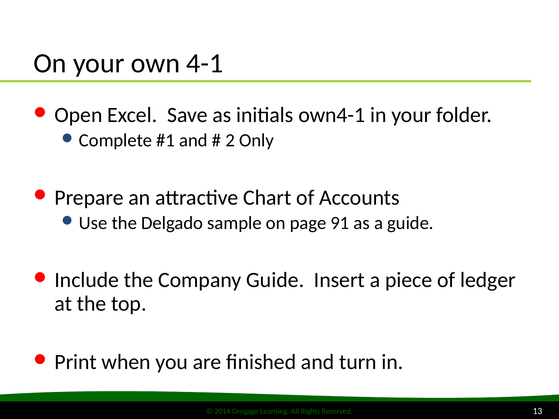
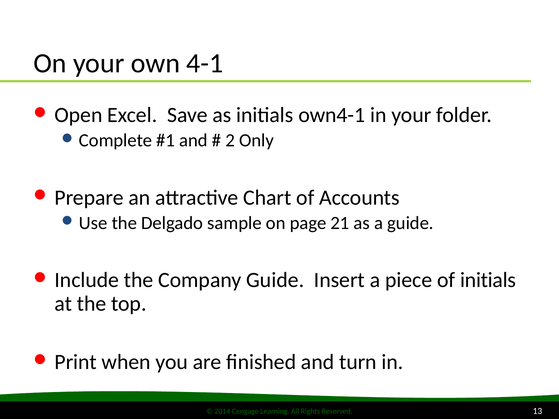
91: 91 -> 21
of ledger: ledger -> initials
